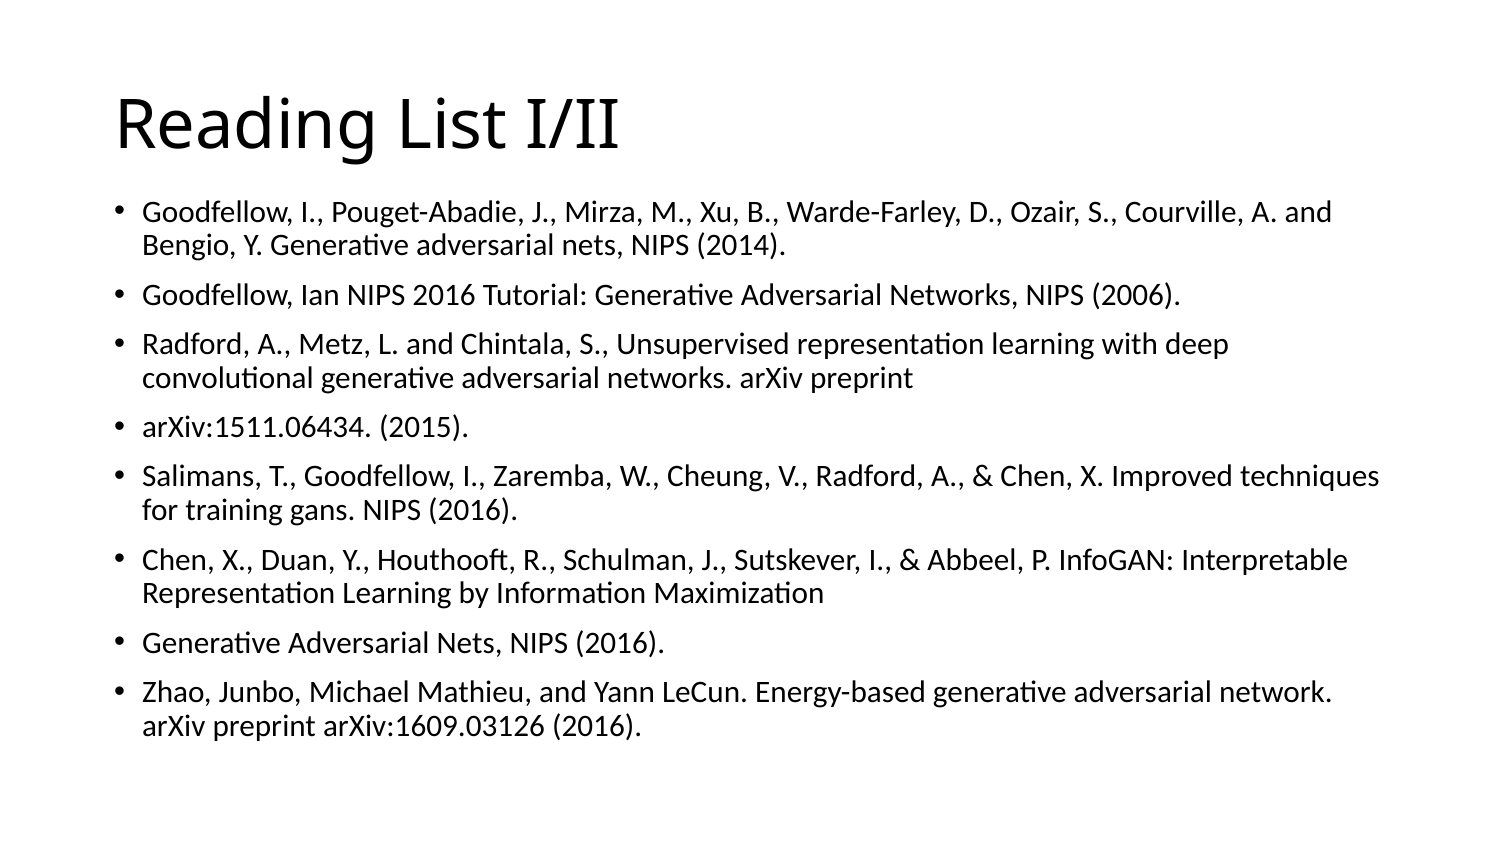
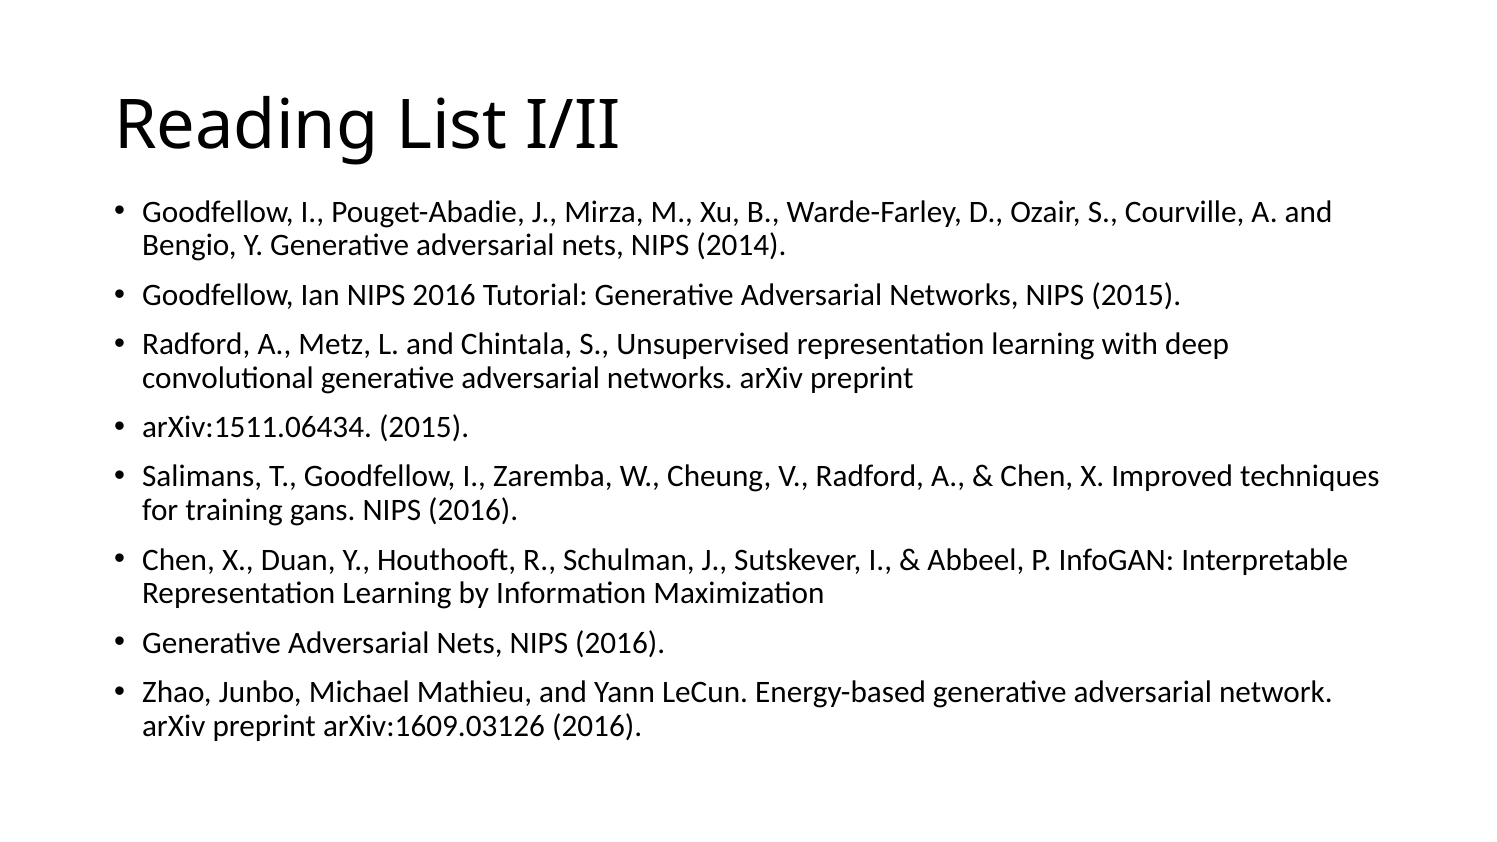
NIPS 2006: 2006 -> 2015
